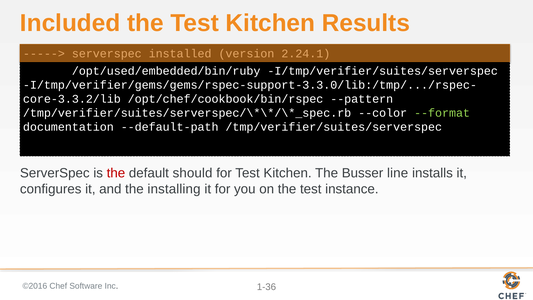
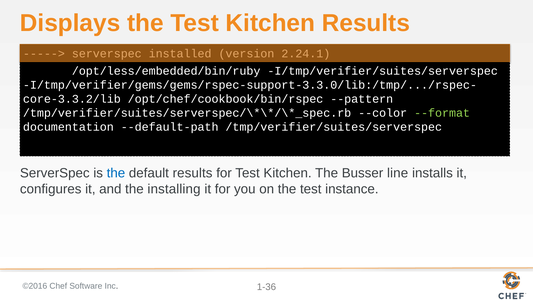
Included: Included -> Displays
/opt/used/embedded/bin/ruby: /opt/used/embedded/bin/ruby -> /opt/less/embedded/bin/ruby
the at (116, 173) colour: red -> blue
default should: should -> results
